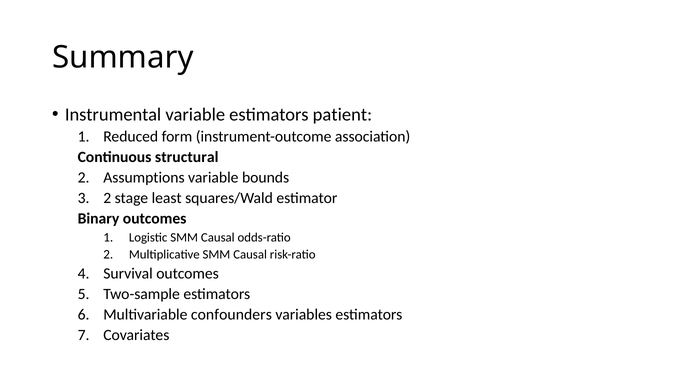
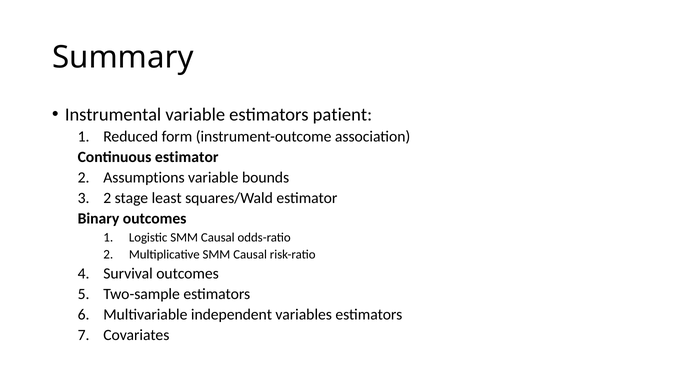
Continuous structural: structural -> estimator
confounders: confounders -> independent
